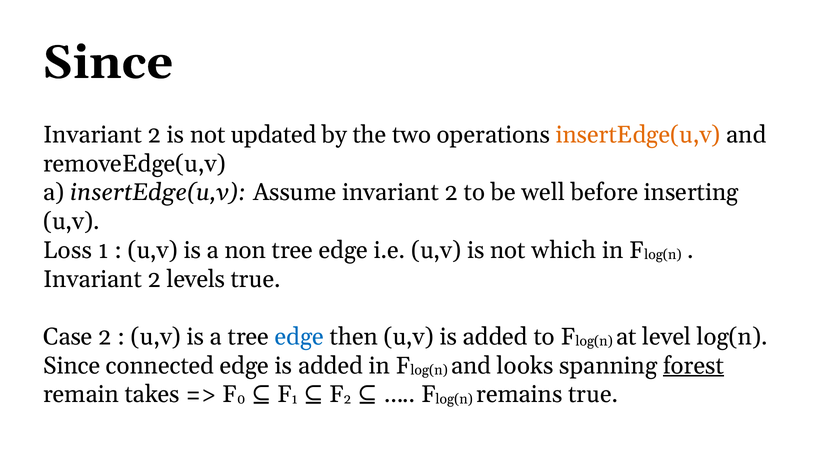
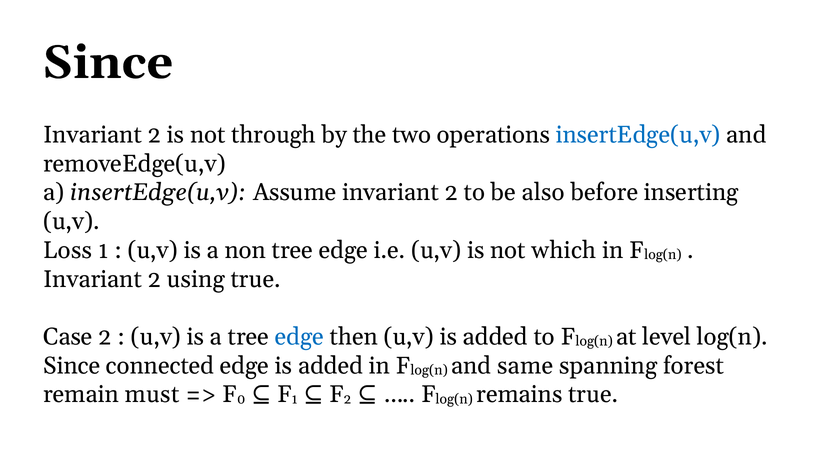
updated: updated -> through
insertEdge(u,v at (638, 135) colour: orange -> blue
well: well -> also
levels: levels -> using
looks: looks -> same
forest underline: present -> none
takes: takes -> must
